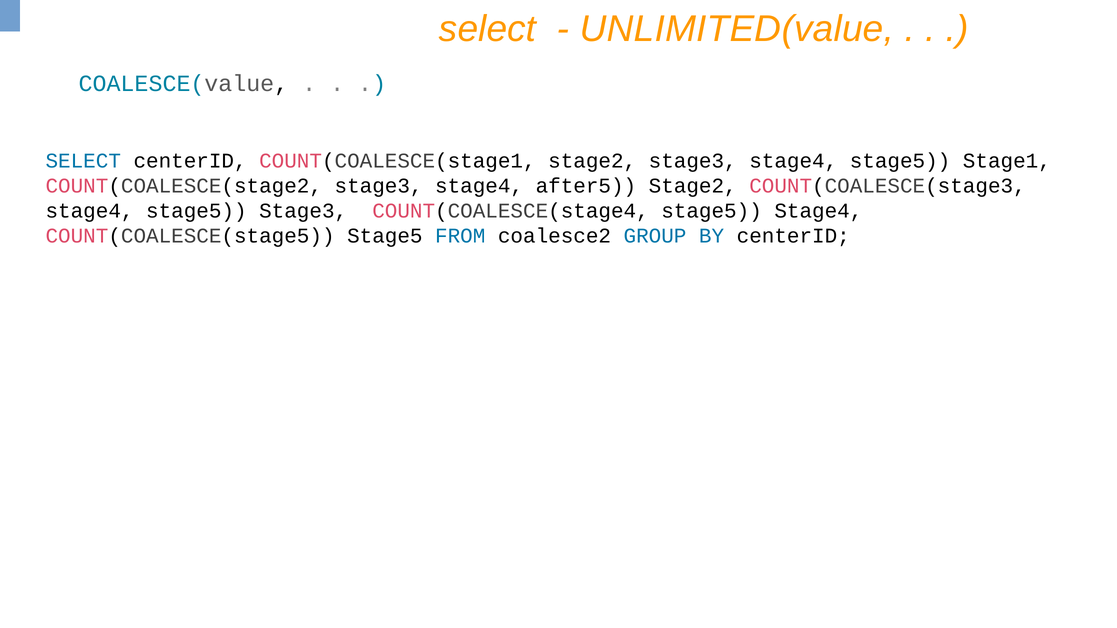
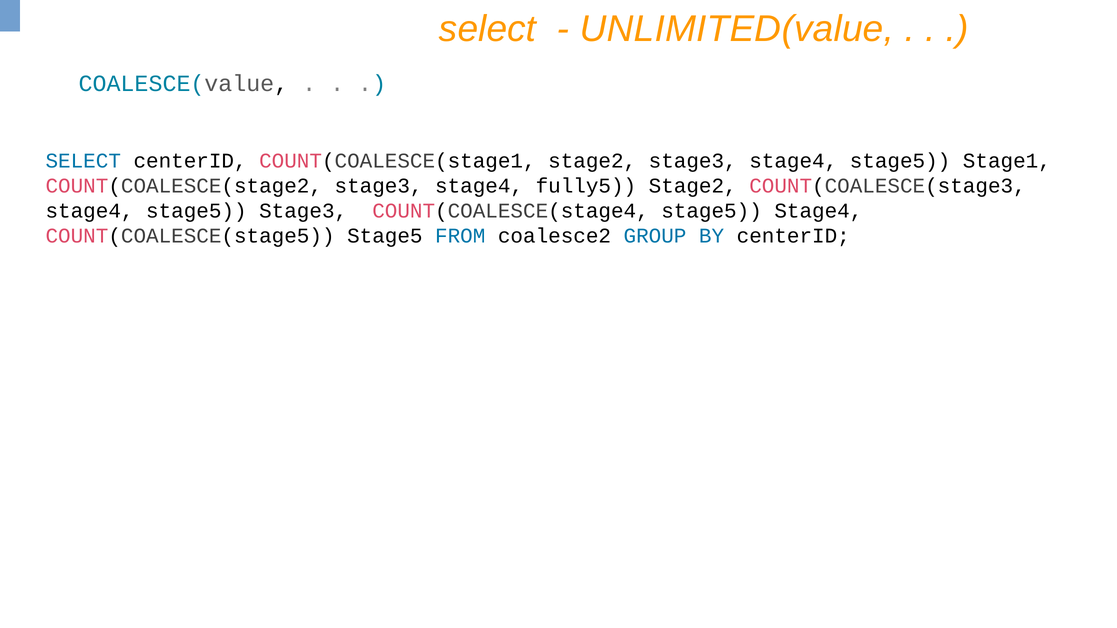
after5: after5 -> fully5
